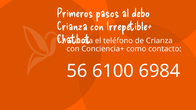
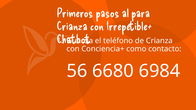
debo: debo -> para
6100: 6100 -> 6680
